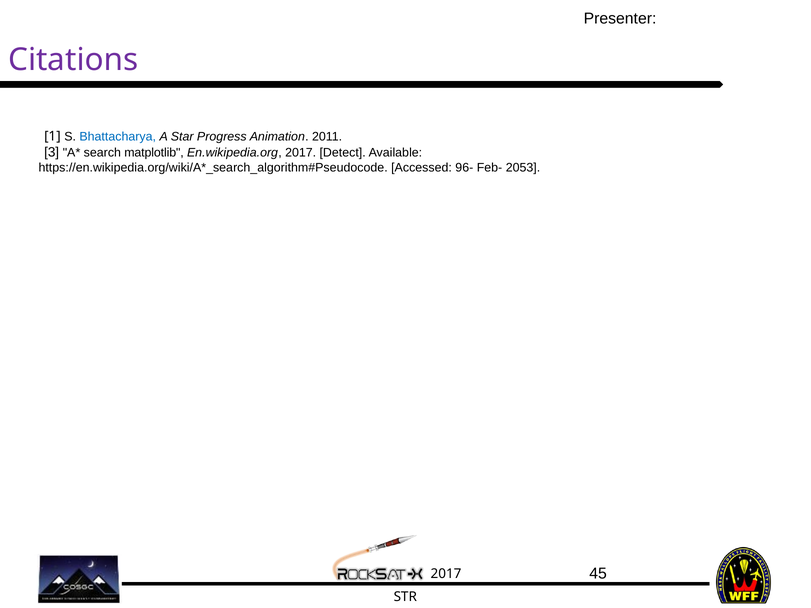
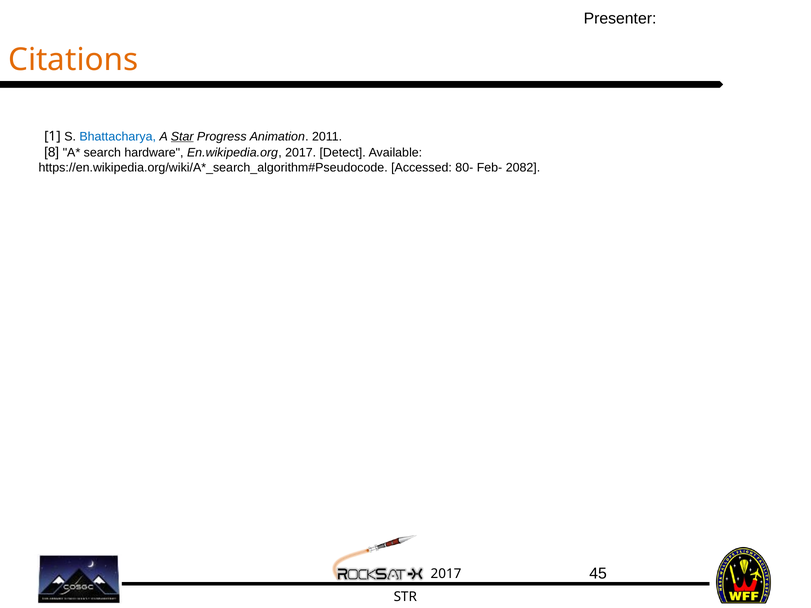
Citations colour: purple -> orange
Star underline: none -> present
3: 3 -> 8
matplotlib: matplotlib -> hardware
96-: 96- -> 80-
2053: 2053 -> 2082
